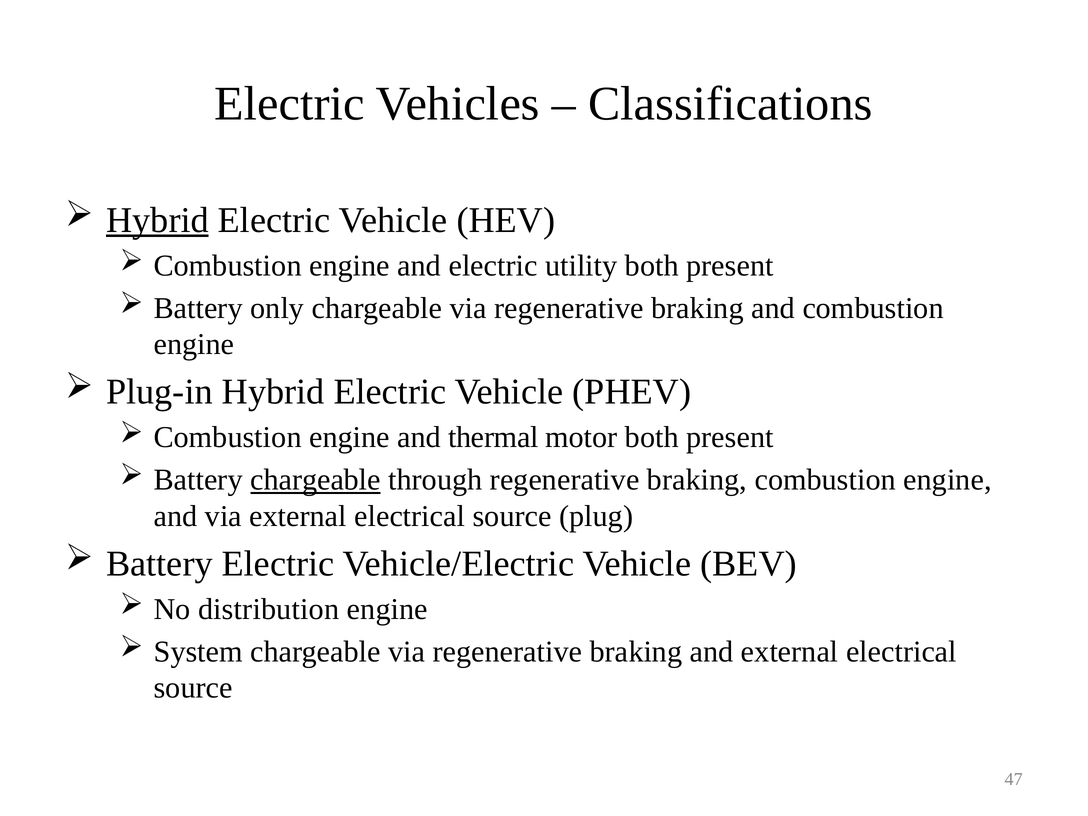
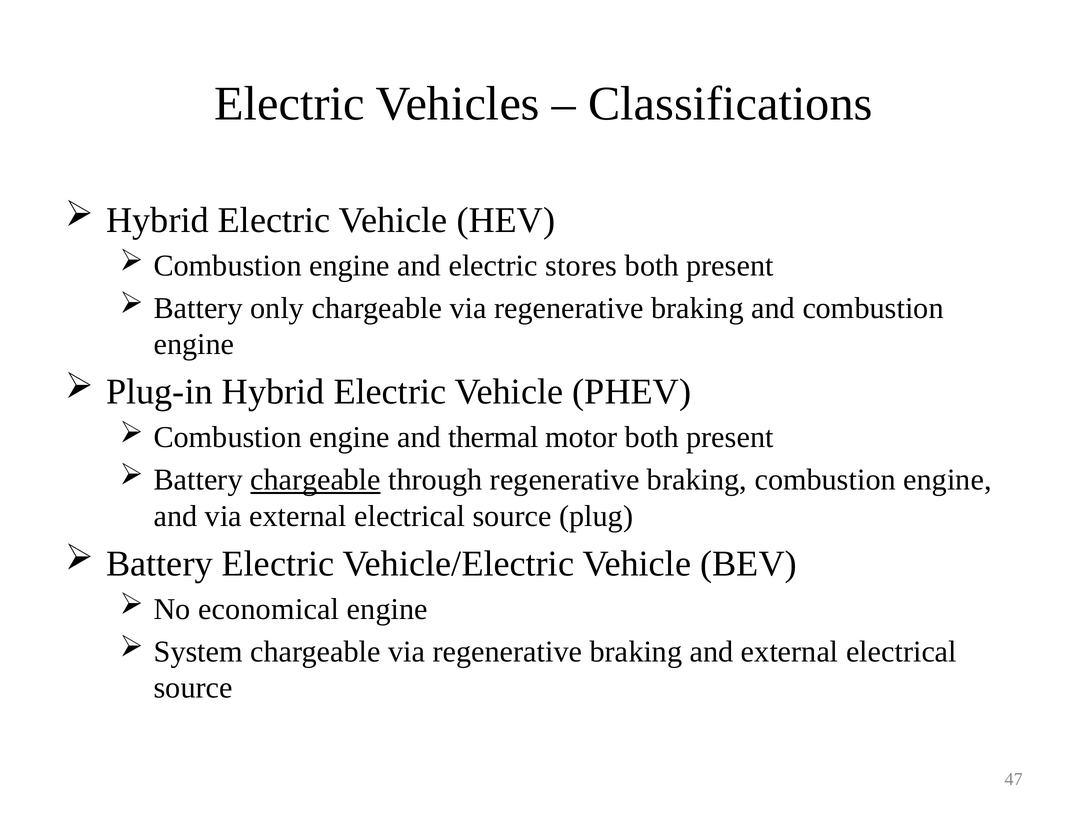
Hybrid at (157, 220) underline: present -> none
utility: utility -> stores
distribution: distribution -> economical
